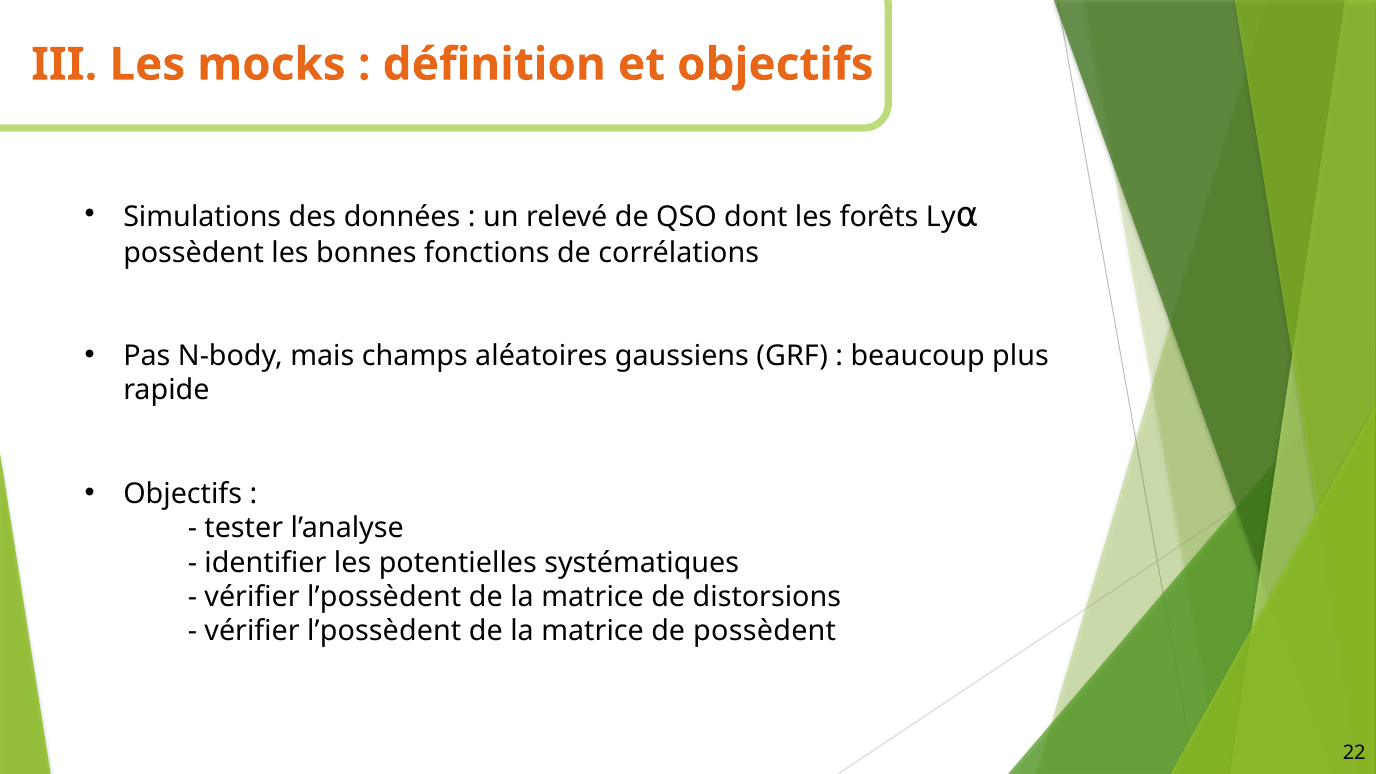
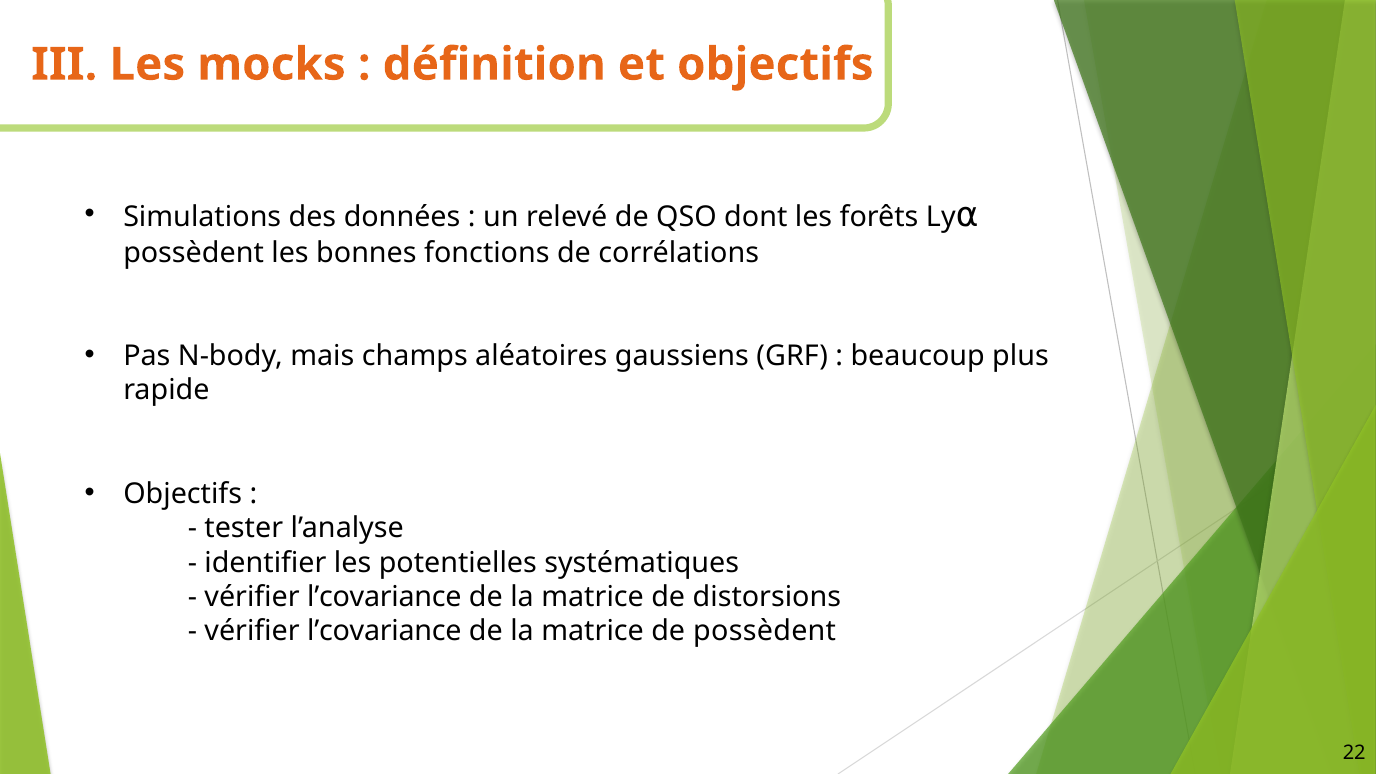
l’possèdent at (384, 597): l’possèdent -> l’covariance
l’possèdent at (384, 631): l’possèdent -> l’covariance
